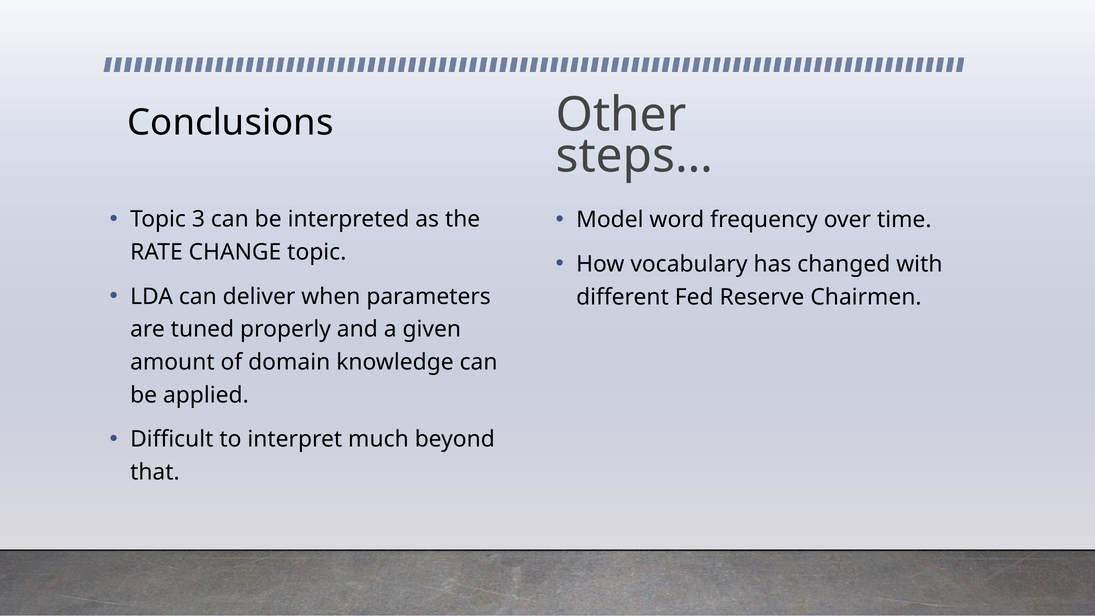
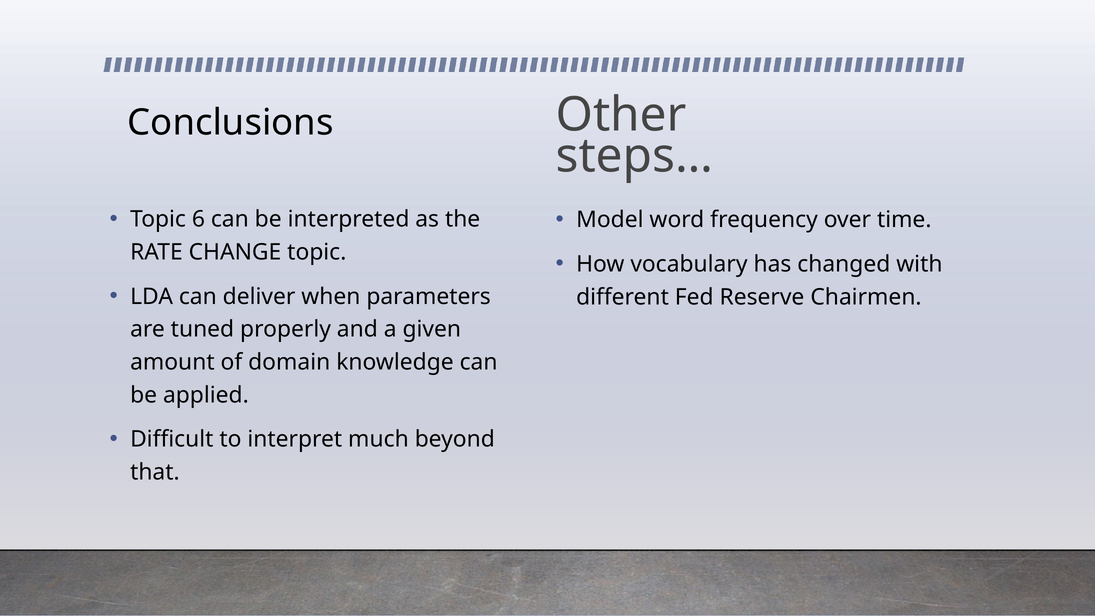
3: 3 -> 6
